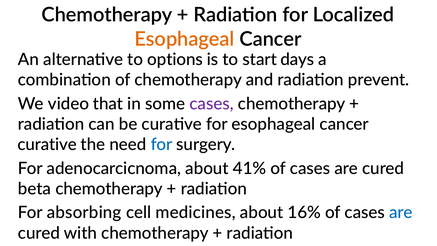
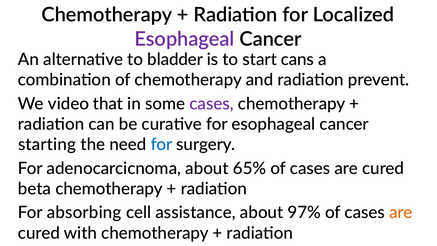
Esophageal at (184, 39) colour: orange -> purple
options: options -> bladder
days: days -> cans
curative at (47, 145): curative -> starting
41%: 41% -> 65%
medicines: medicines -> assistance
16%: 16% -> 97%
are at (401, 213) colour: blue -> orange
